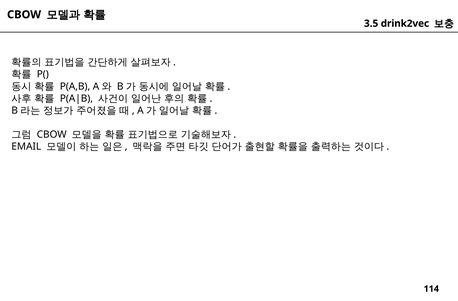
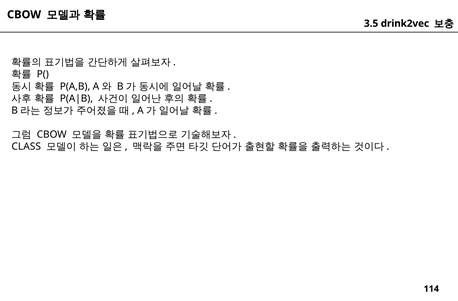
EMAIL: EMAIL -> CLASS
